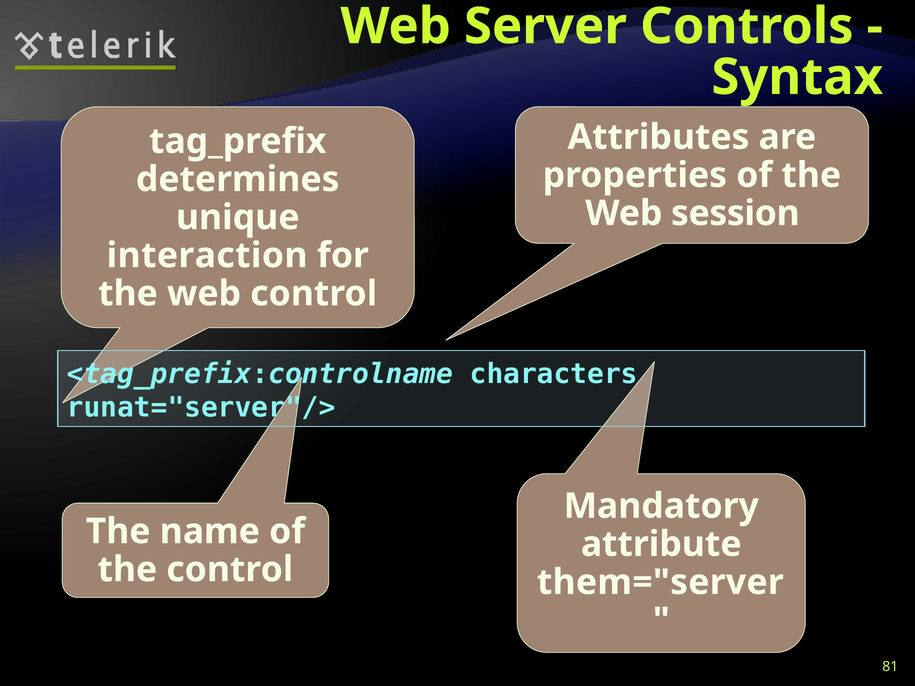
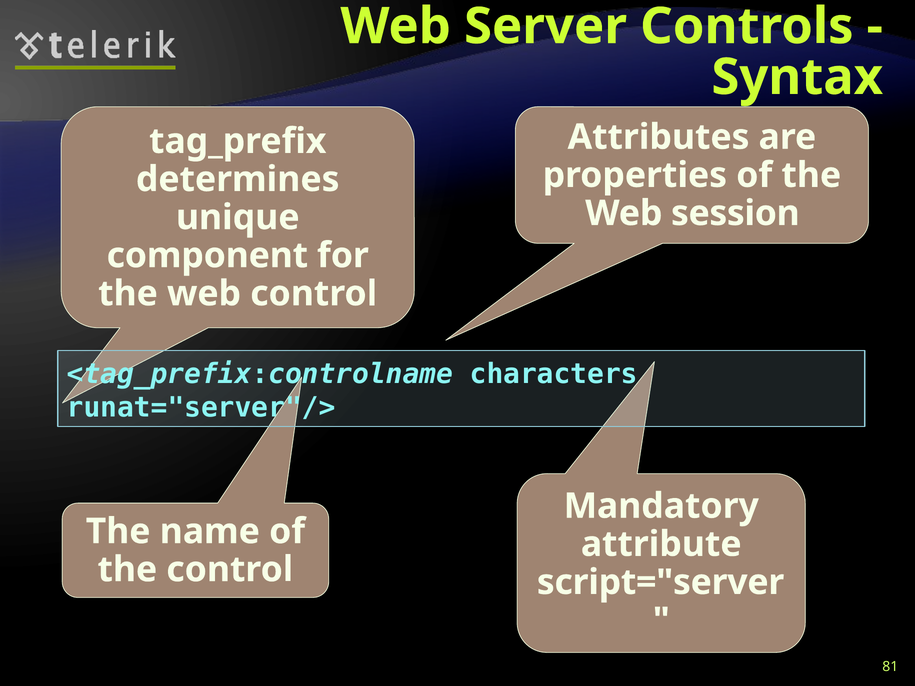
interaction: interaction -> component
them="server: them="server -> script="server
